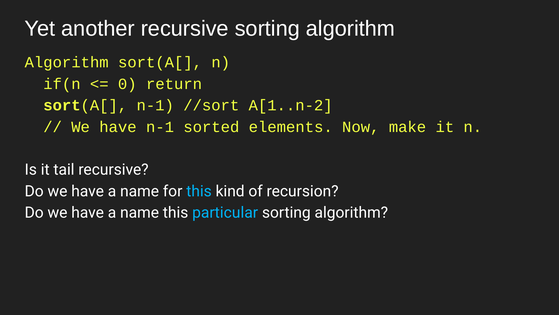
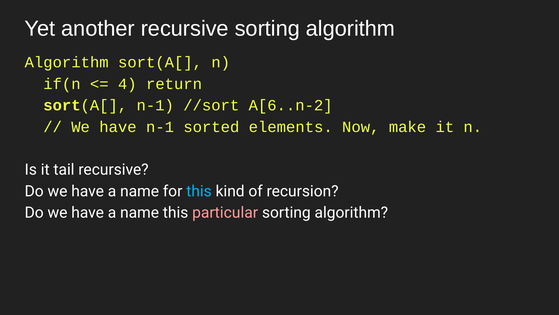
0: 0 -> 4
A[1..n-2: A[1..n-2 -> A[6..n-2
particular colour: light blue -> pink
